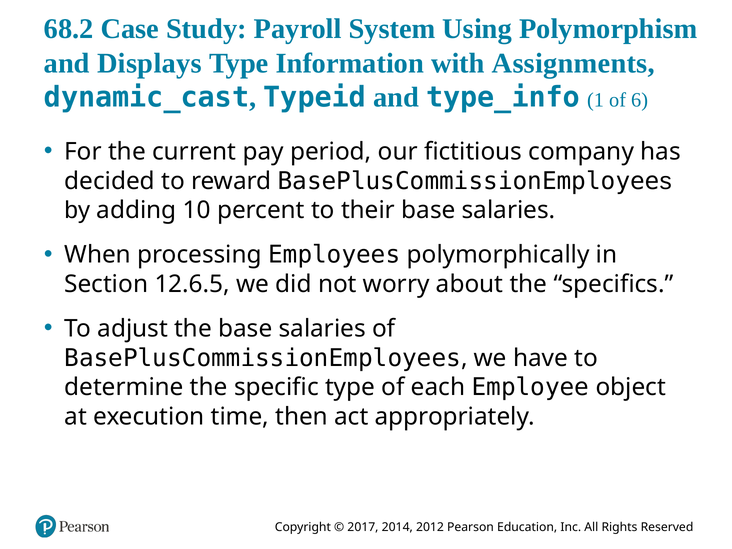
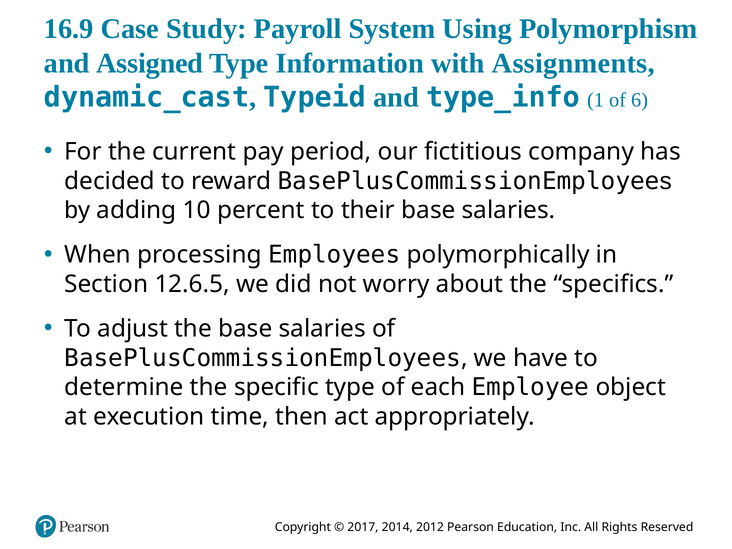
68.2: 68.2 -> 16.9
Displays: Displays -> Assigned
